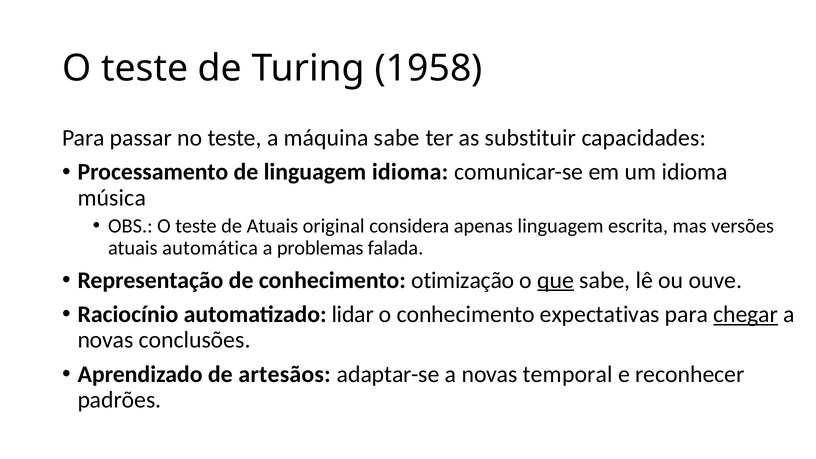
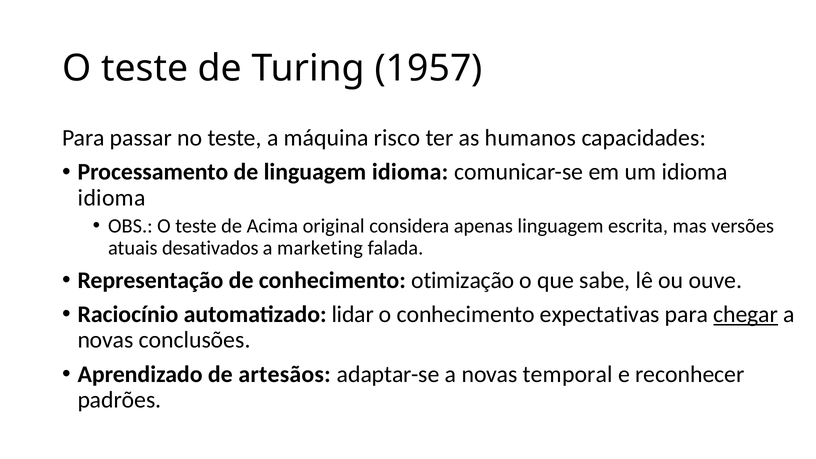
1958: 1958 -> 1957
máquina sabe: sabe -> risco
substituir: substituir -> humanos
música at (112, 198): música -> idioma
de Atuais: Atuais -> Acima
automática: automática -> desativados
problemas: problemas -> marketing
que underline: present -> none
